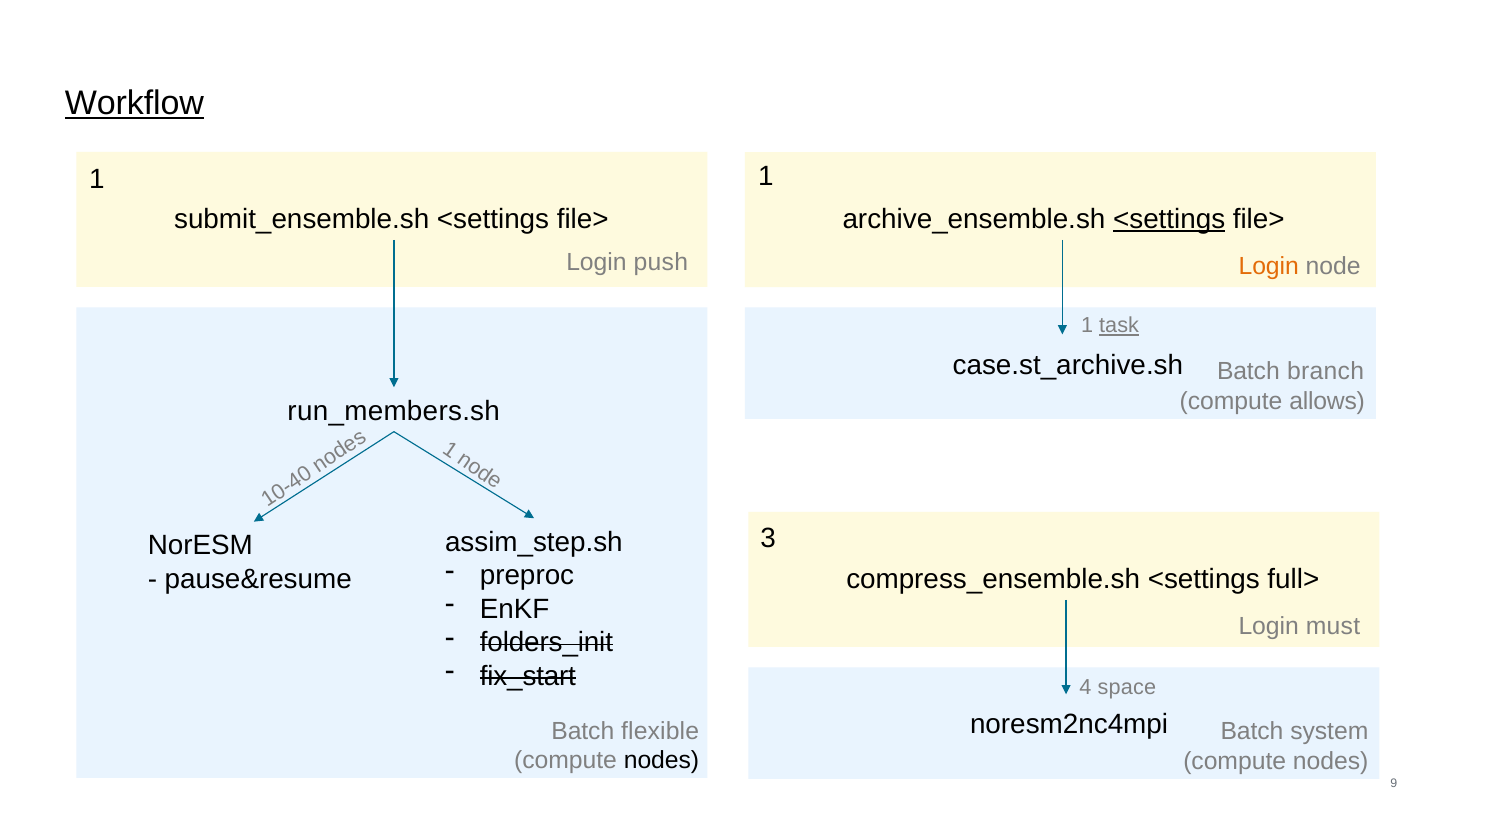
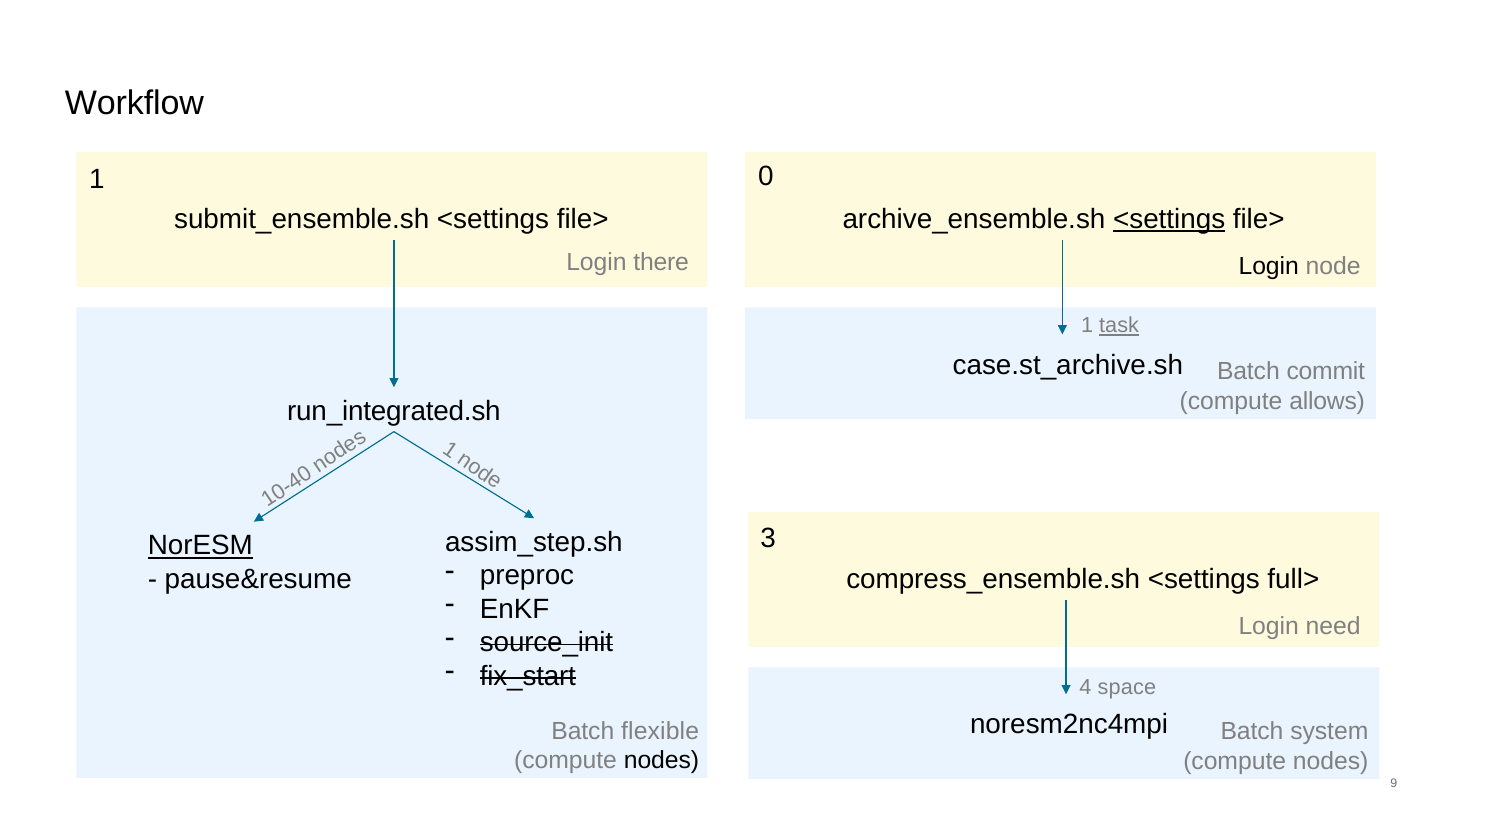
Workflow underline: present -> none
1 at (766, 176): 1 -> 0
push: push -> there
Login at (1269, 266) colour: orange -> black
branch: branch -> commit
run_members.sh: run_members.sh -> run_integrated.sh
NorESM underline: none -> present
must: must -> need
folders_init: folders_init -> source_init
